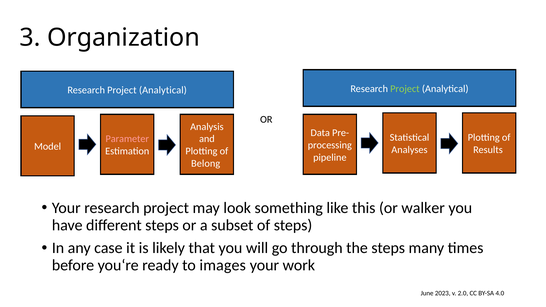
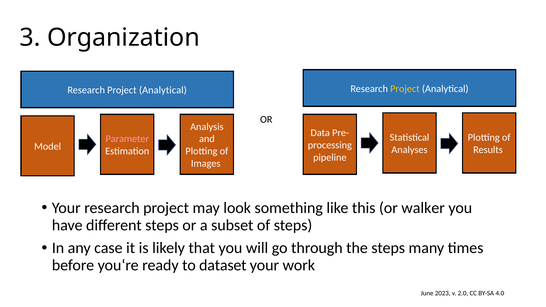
Project at (405, 89) colour: light green -> yellow
Belong: Belong -> Images
images: images -> dataset
